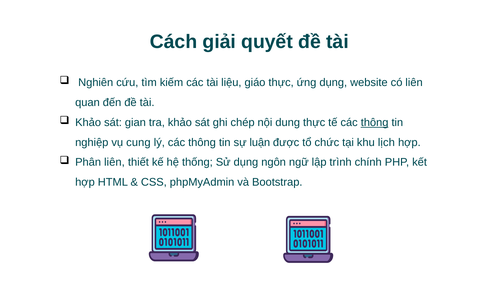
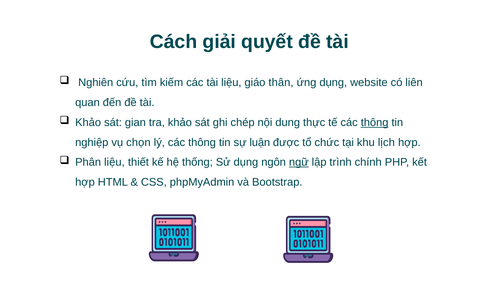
giáo thực: thực -> thân
cung: cung -> chọn
Phân liên: liên -> liệu
ngữ underline: none -> present
